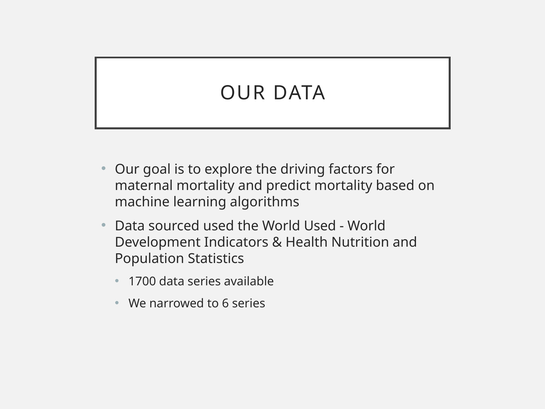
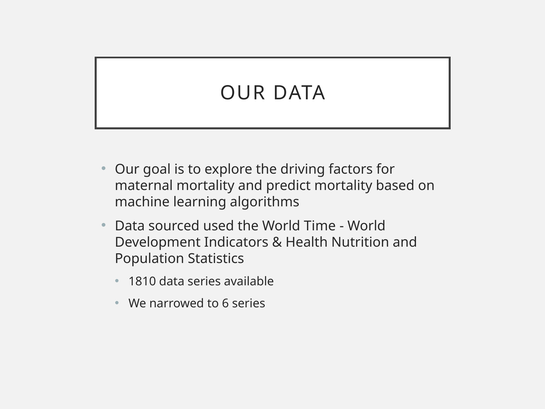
World Used: Used -> Time
1700: 1700 -> 1810
